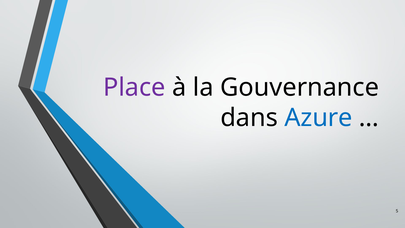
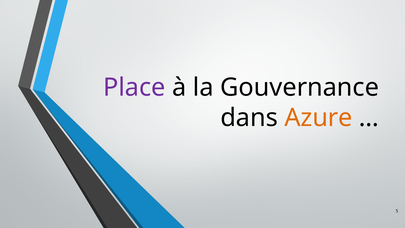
Azure colour: blue -> orange
